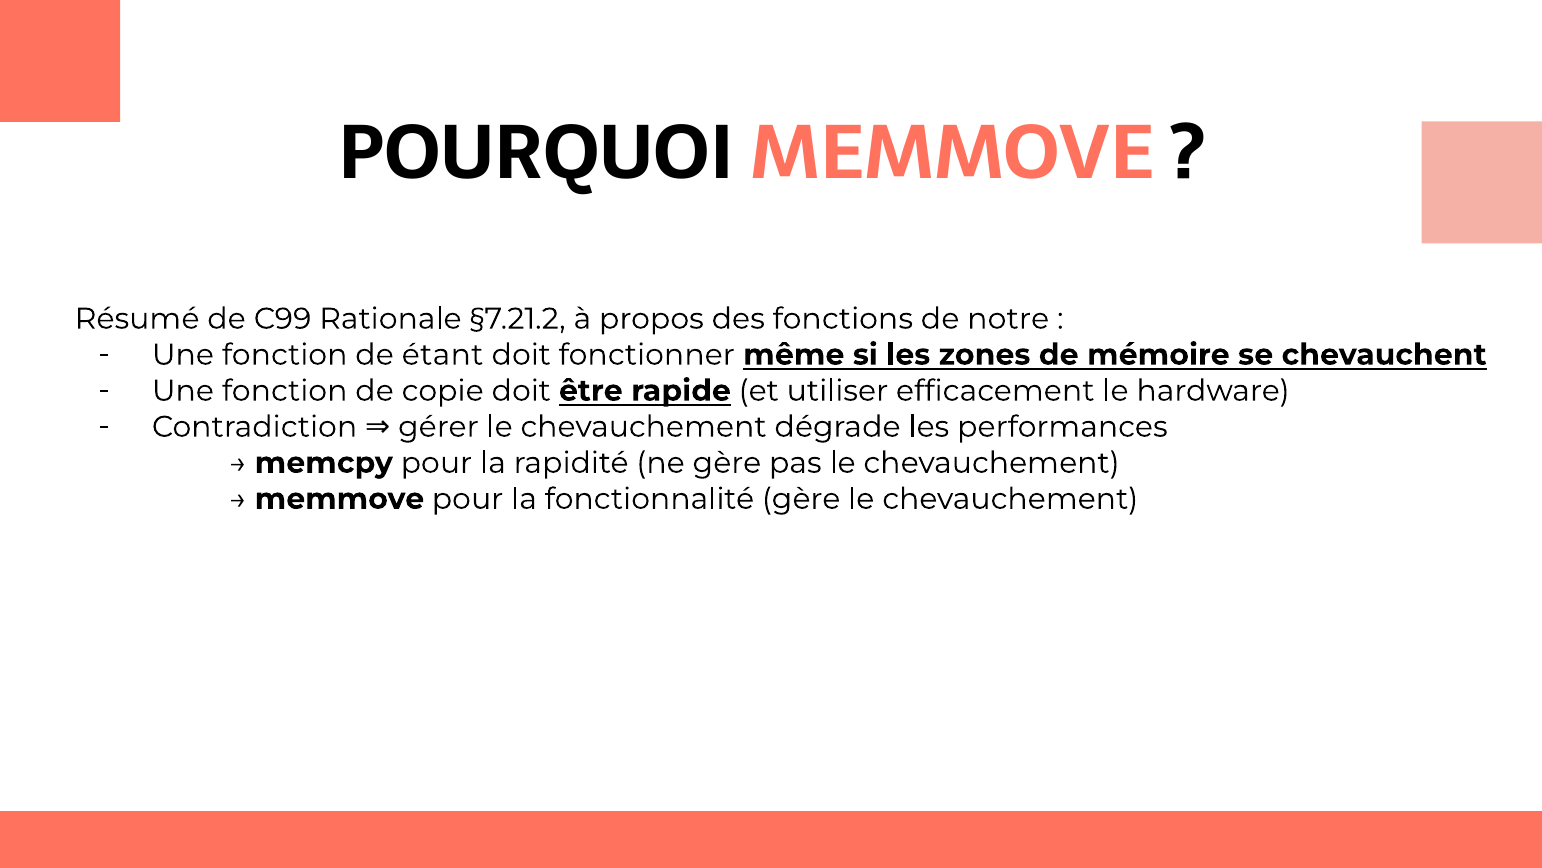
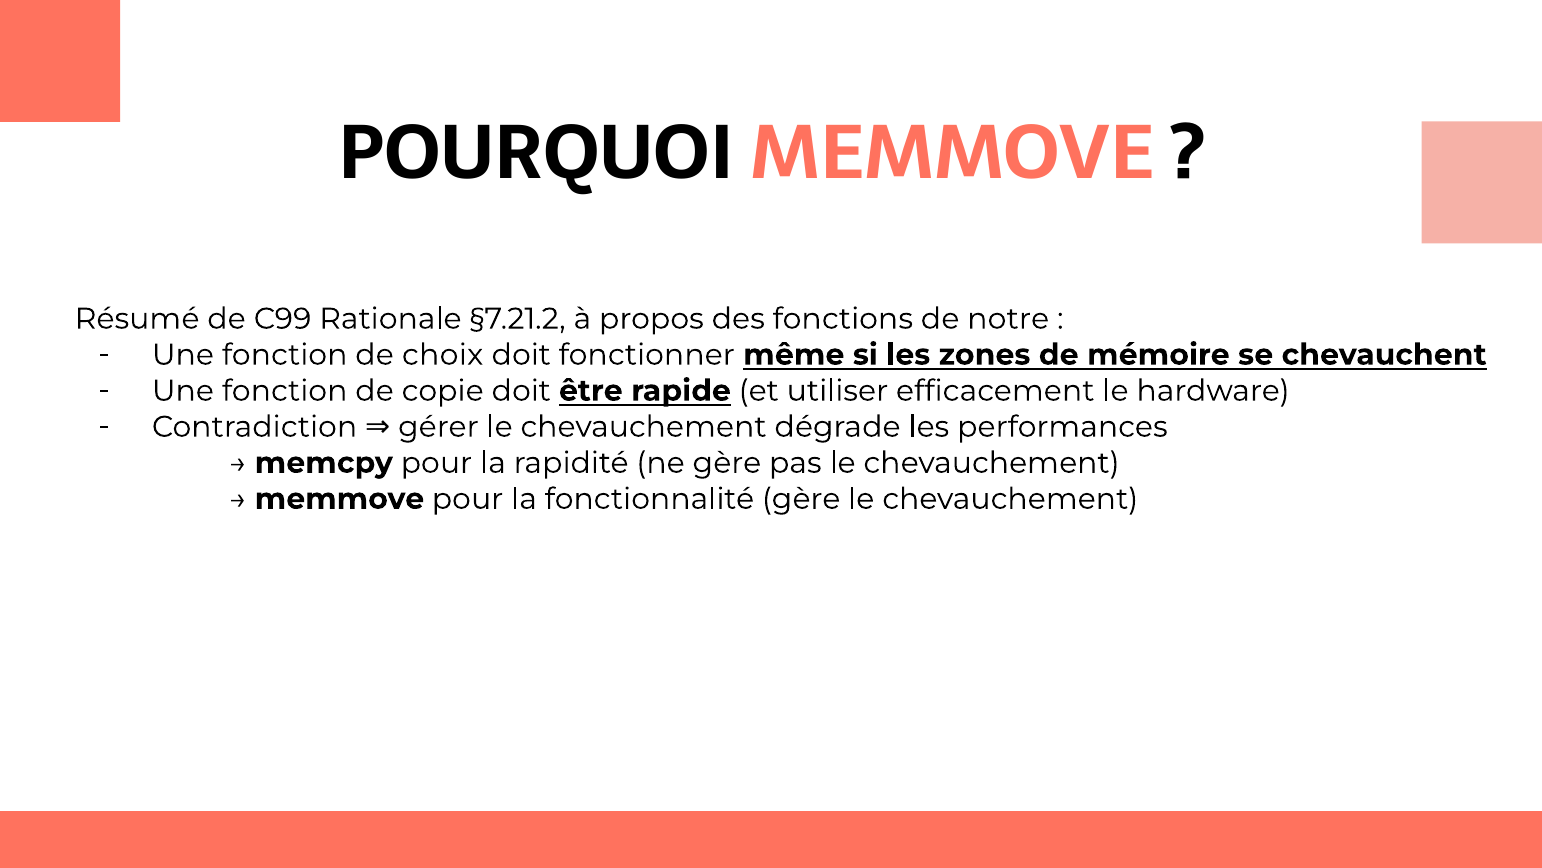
étant: étant -> choix
